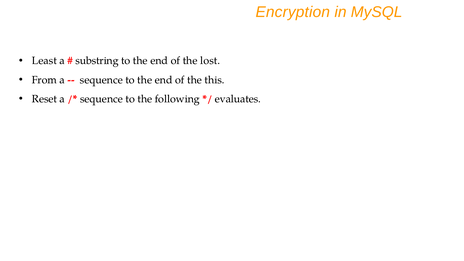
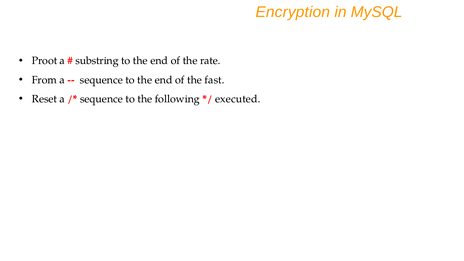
Least: Least -> Proot
lost: lost -> rate
this: this -> fast
evaluates: evaluates -> executed
